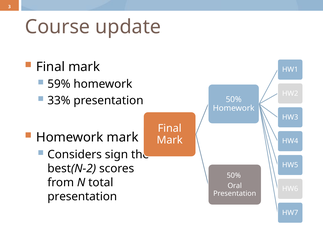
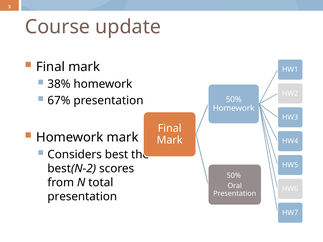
59%: 59% -> 38%
33%: 33% -> 67%
sign: sign -> best
